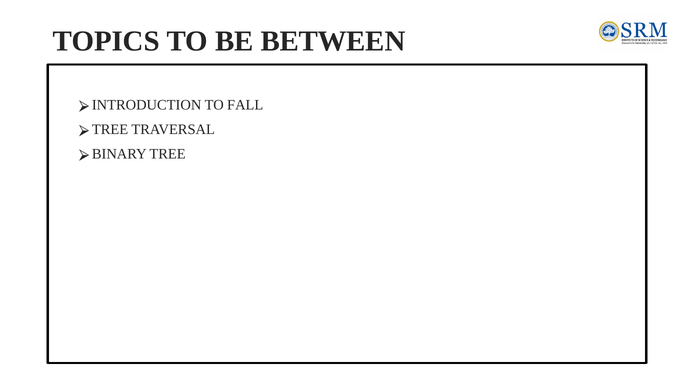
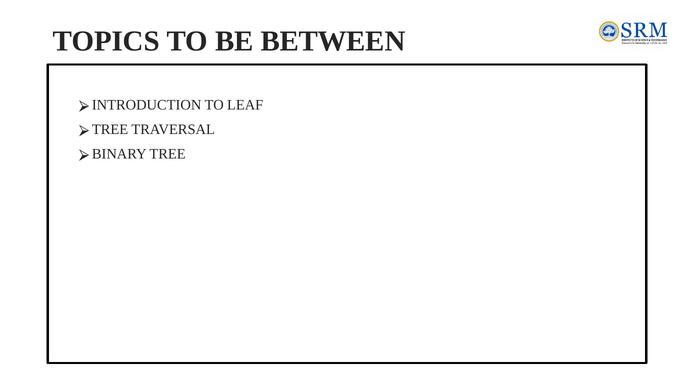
FALL: FALL -> LEAF
